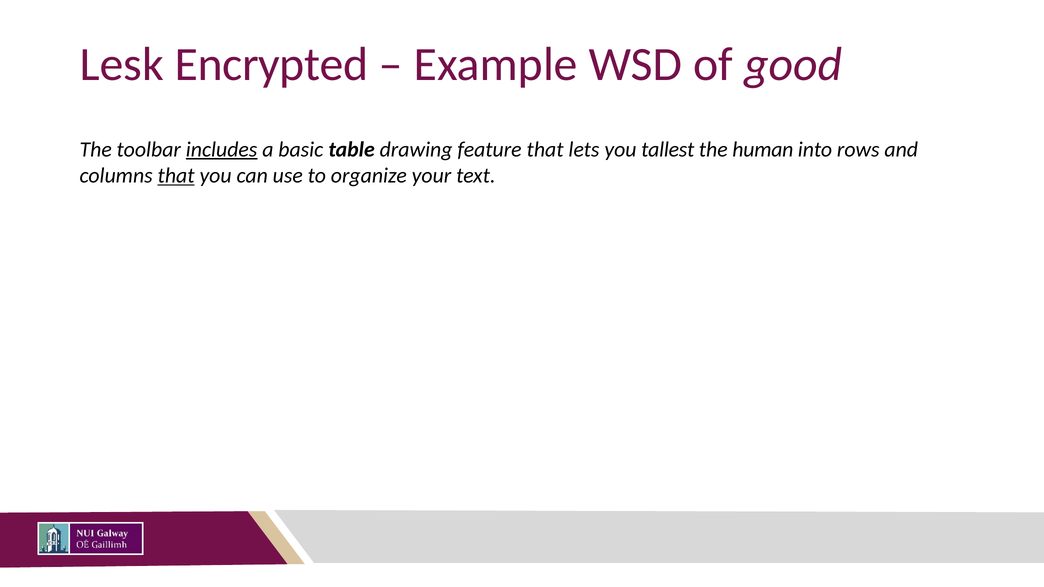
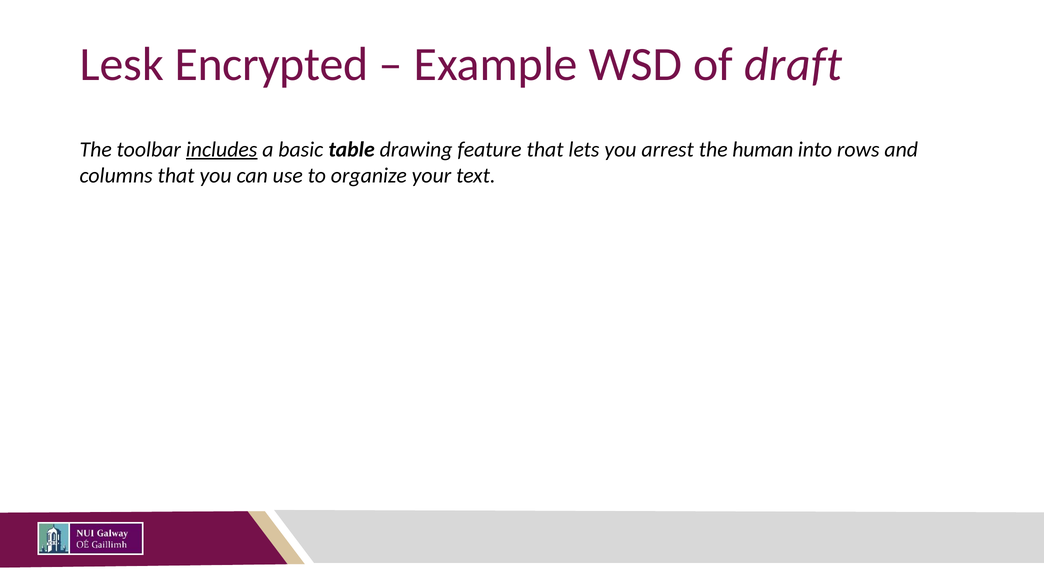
good: good -> draft
tallest: tallest -> arrest
that at (176, 176) underline: present -> none
